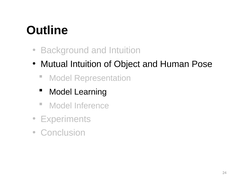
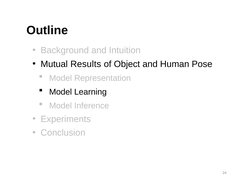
Mutual Intuition: Intuition -> Results
